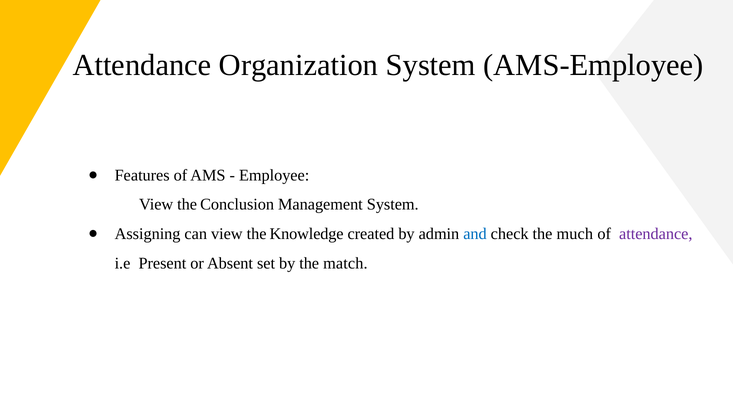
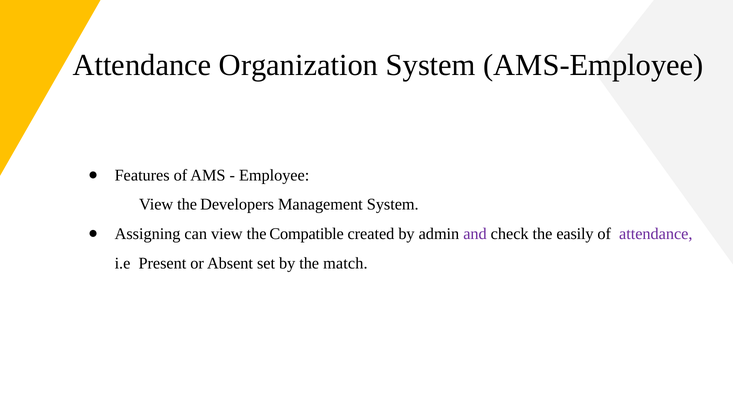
Conclusion: Conclusion -> Developers
Knowledge: Knowledge -> Compatible
and colour: blue -> purple
much: much -> easily
